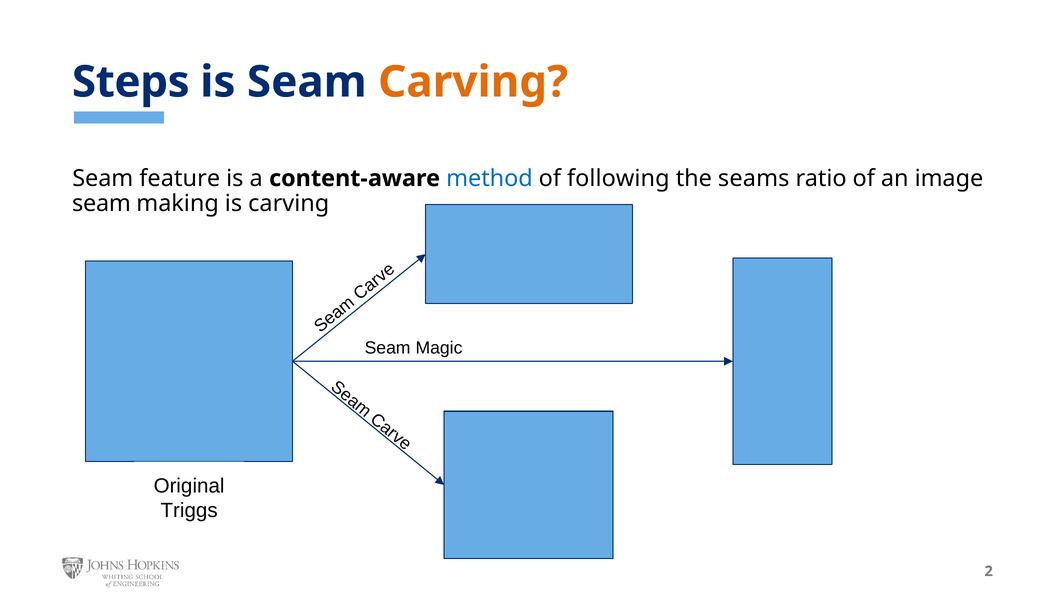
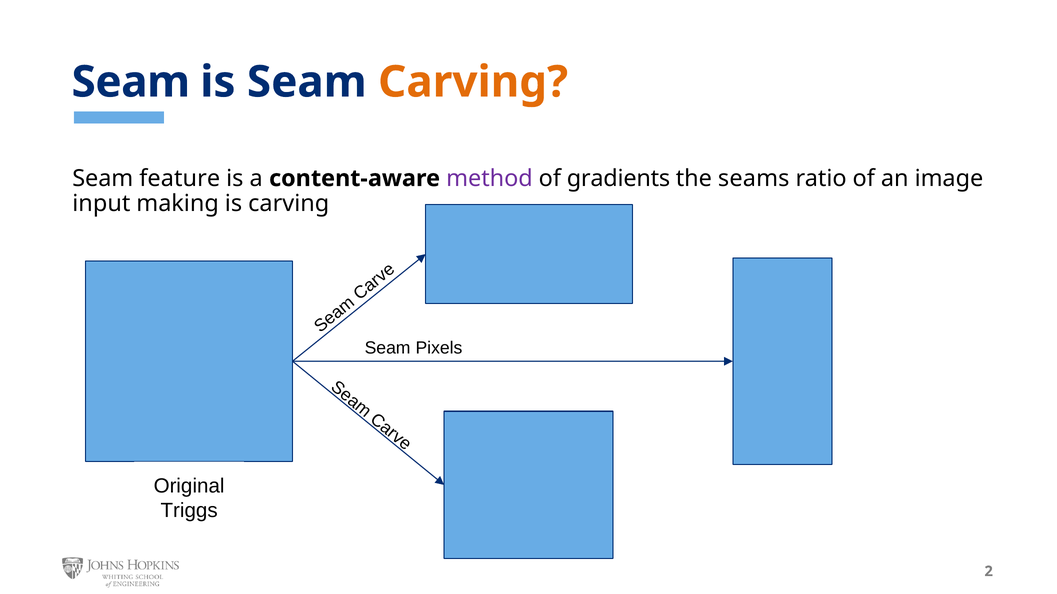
Steps at (131, 82): Steps -> Seam
method colour: blue -> purple
following: following -> gradients
seam at (101, 204): seam -> input
Magic: Magic -> Pixels
